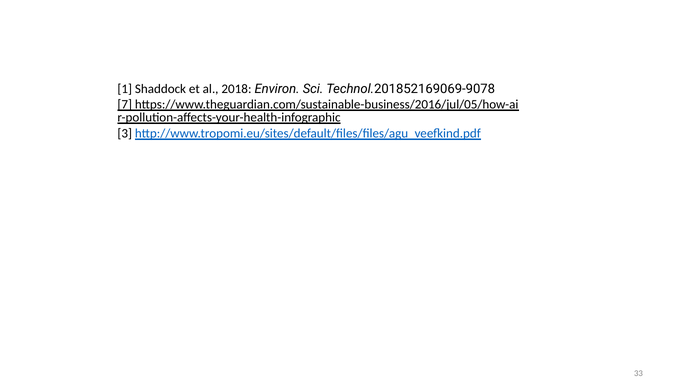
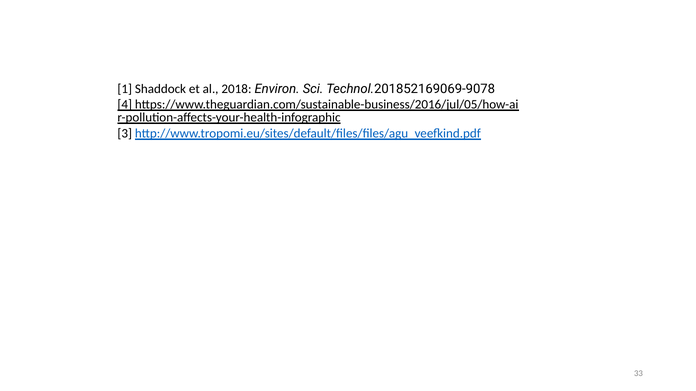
7: 7 -> 4
